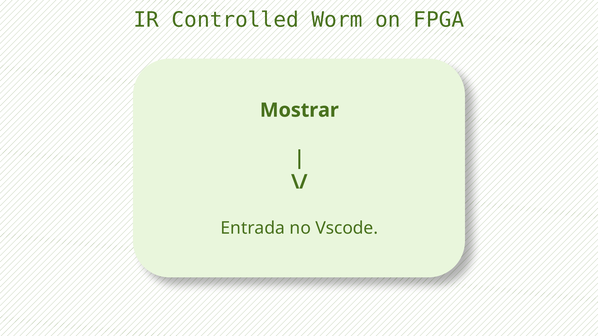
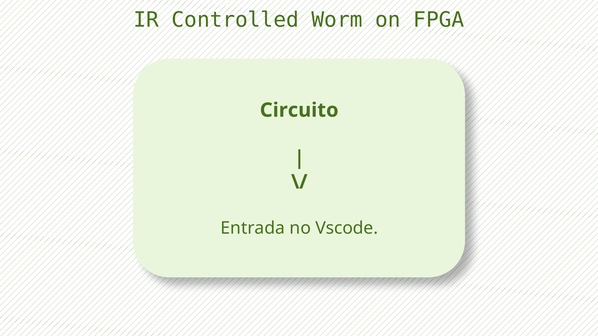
Mostrar: Mostrar -> Circuito
